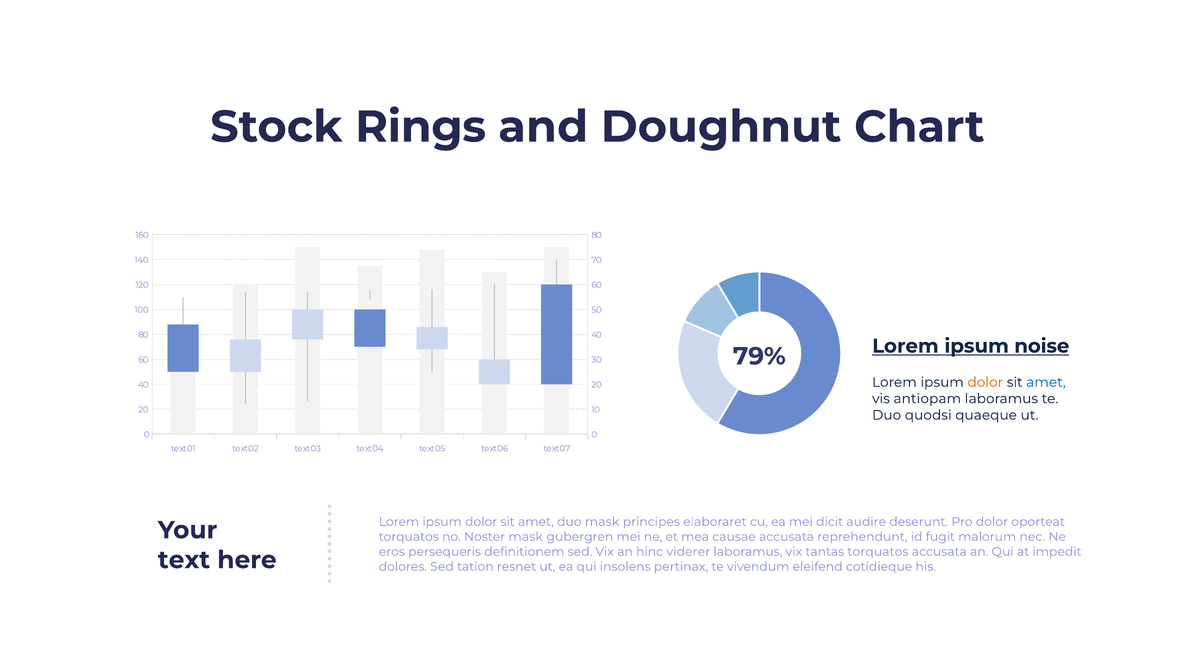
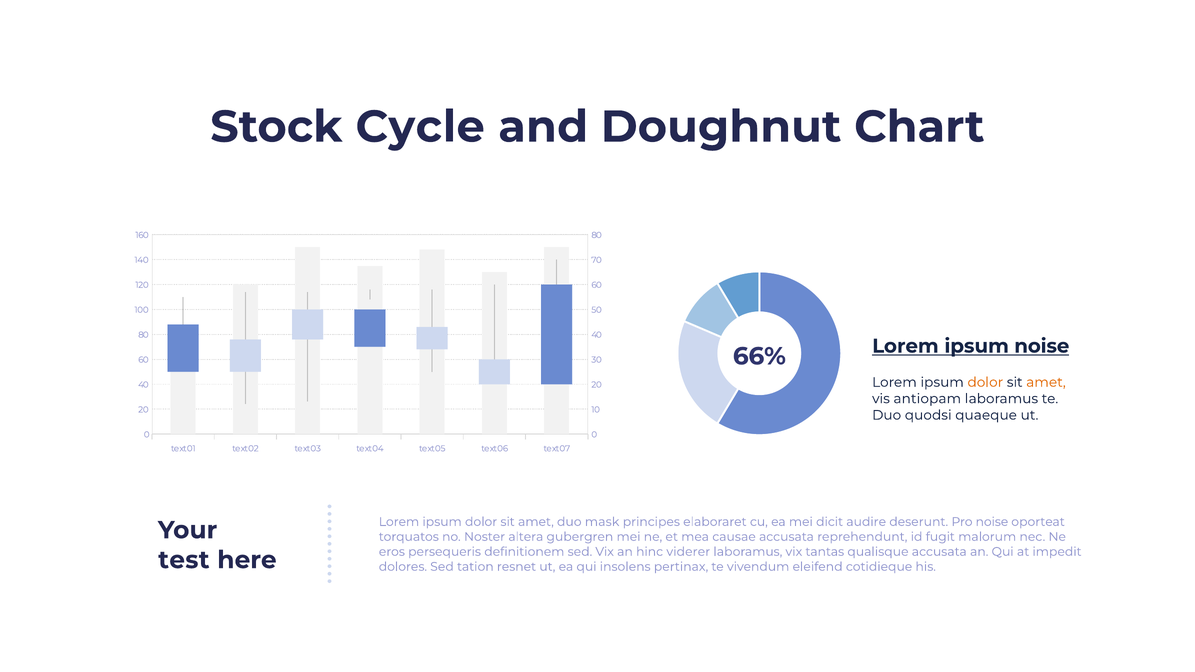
Rings: Rings -> Cycle
79%: 79% -> 66%
amet at (1046, 382) colour: blue -> orange
Pro dolor: dolor -> noise
Noster mask: mask -> altera
tantas torquatos: torquatos -> qualisque
text: text -> test
